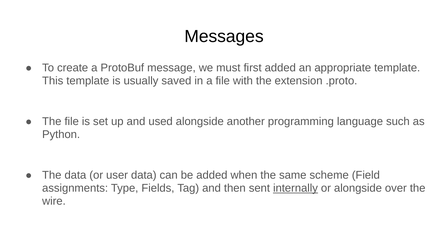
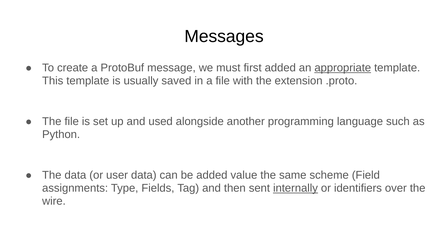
appropriate underline: none -> present
when: when -> value
or alongside: alongside -> identifiers
